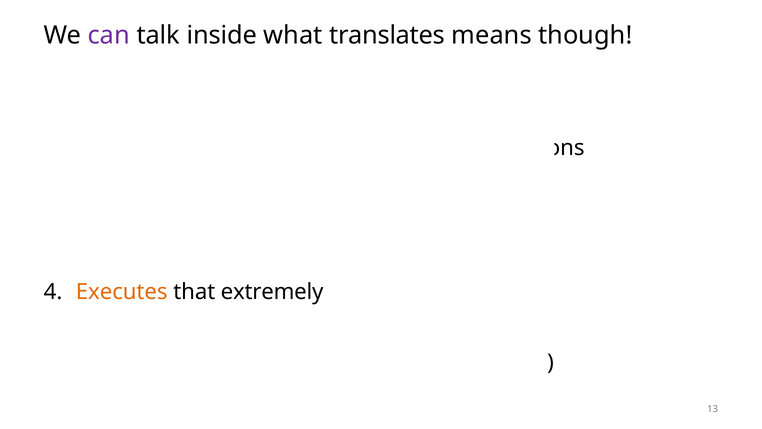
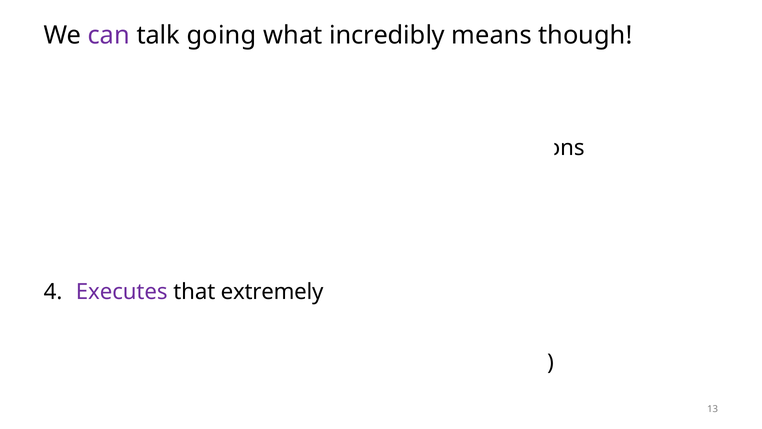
inside: inside -> going
translates: translates -> incredibly
Executes colour: orange -> purple
